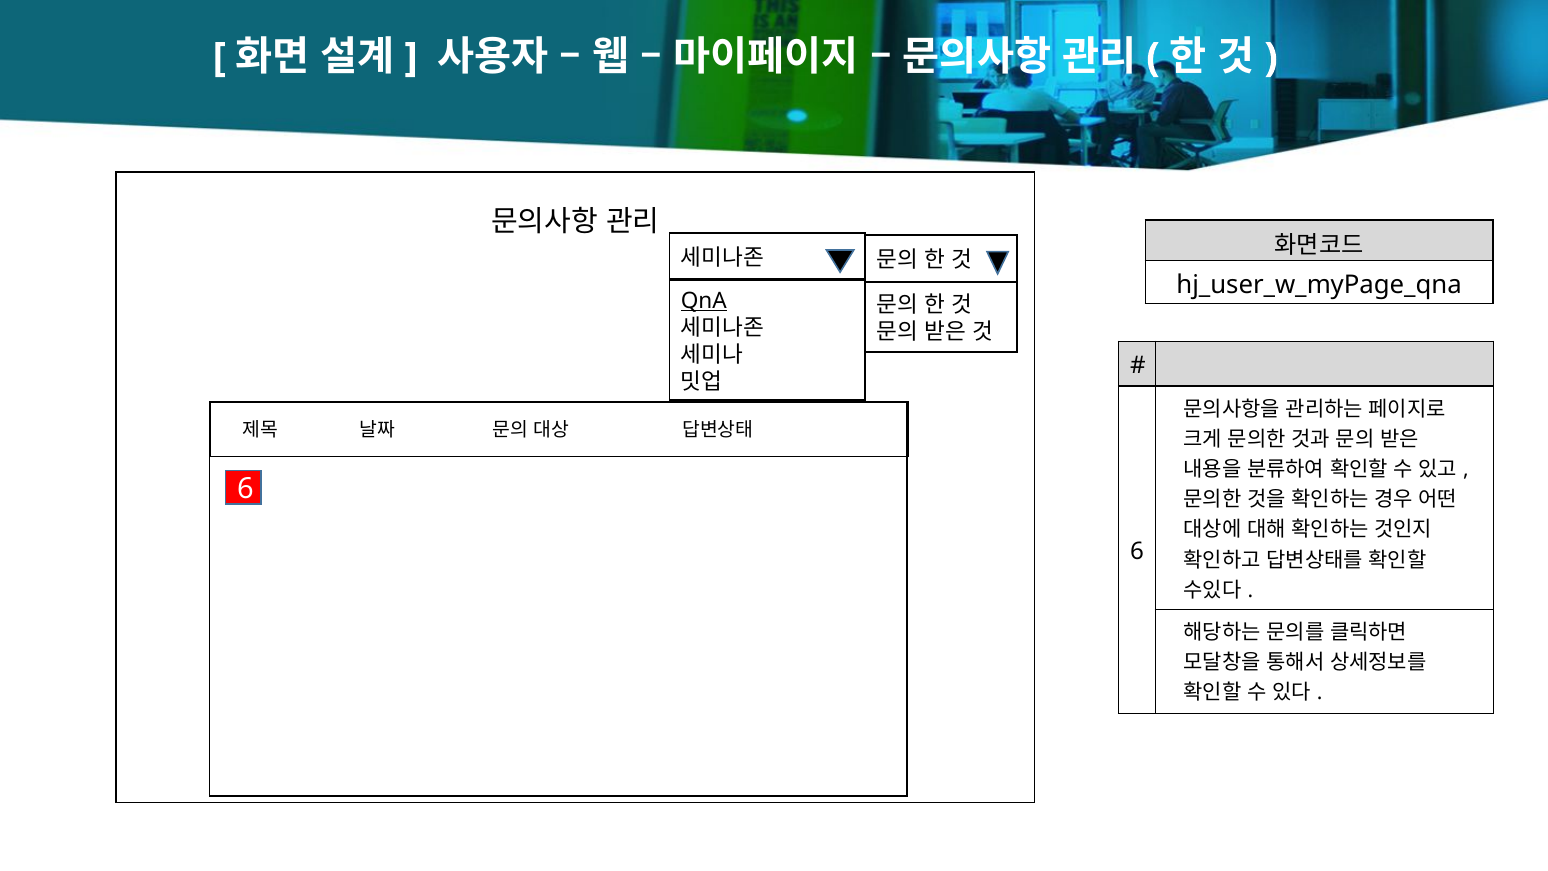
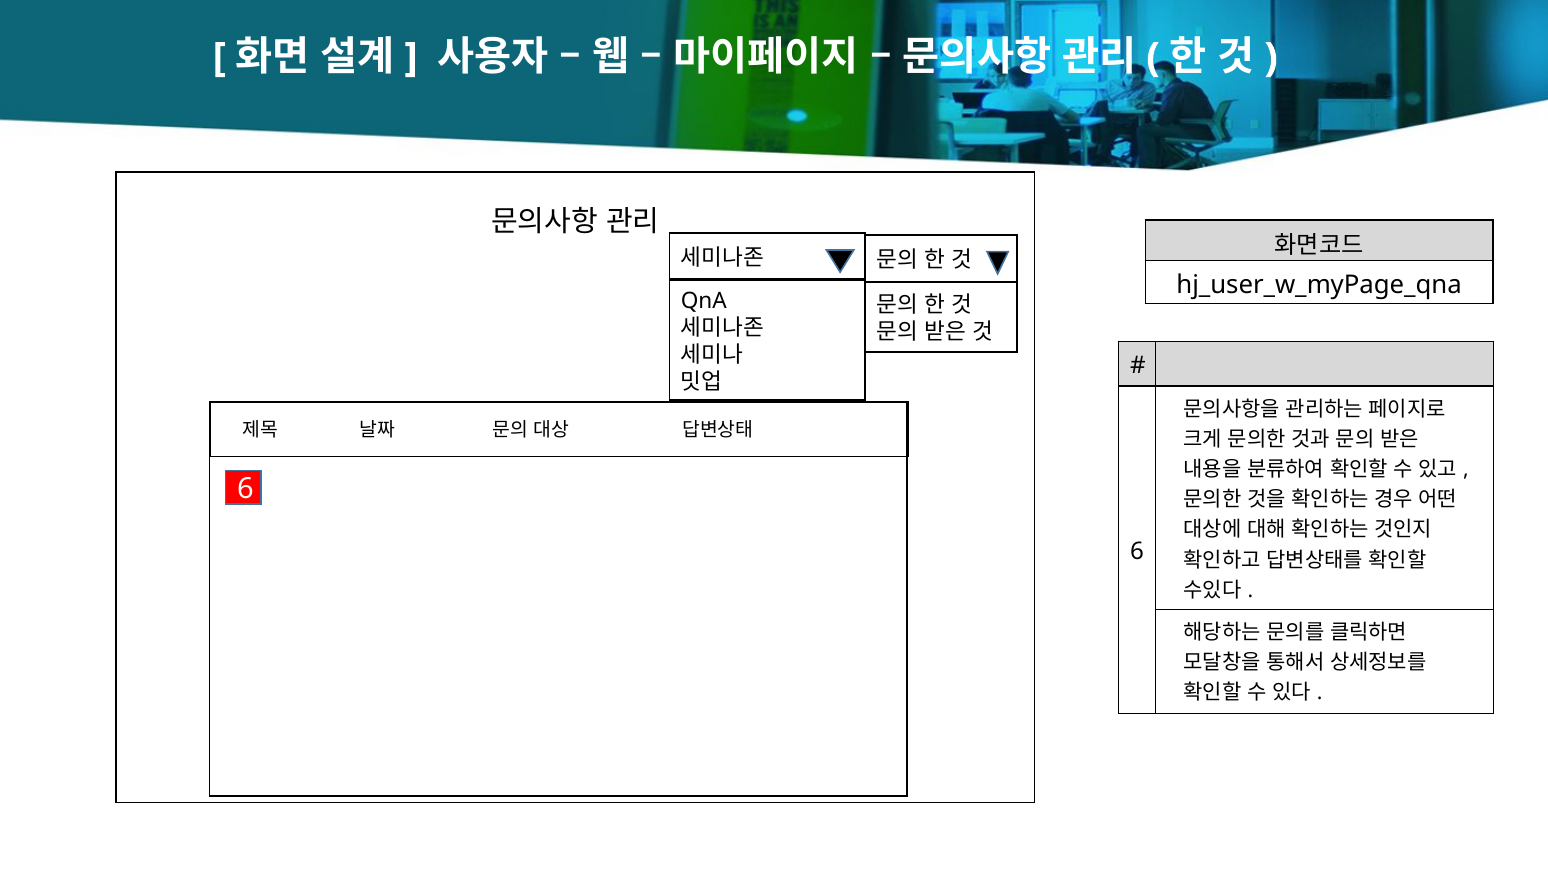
QnA underline: present -> none
